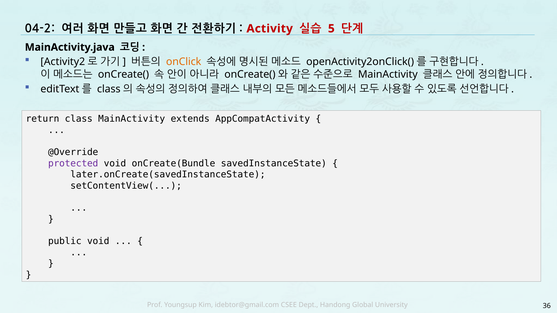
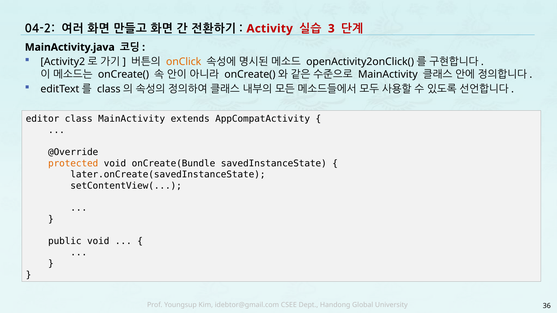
5: 5 -> 3
return: return -> editor
protected colour: purple -> orange
